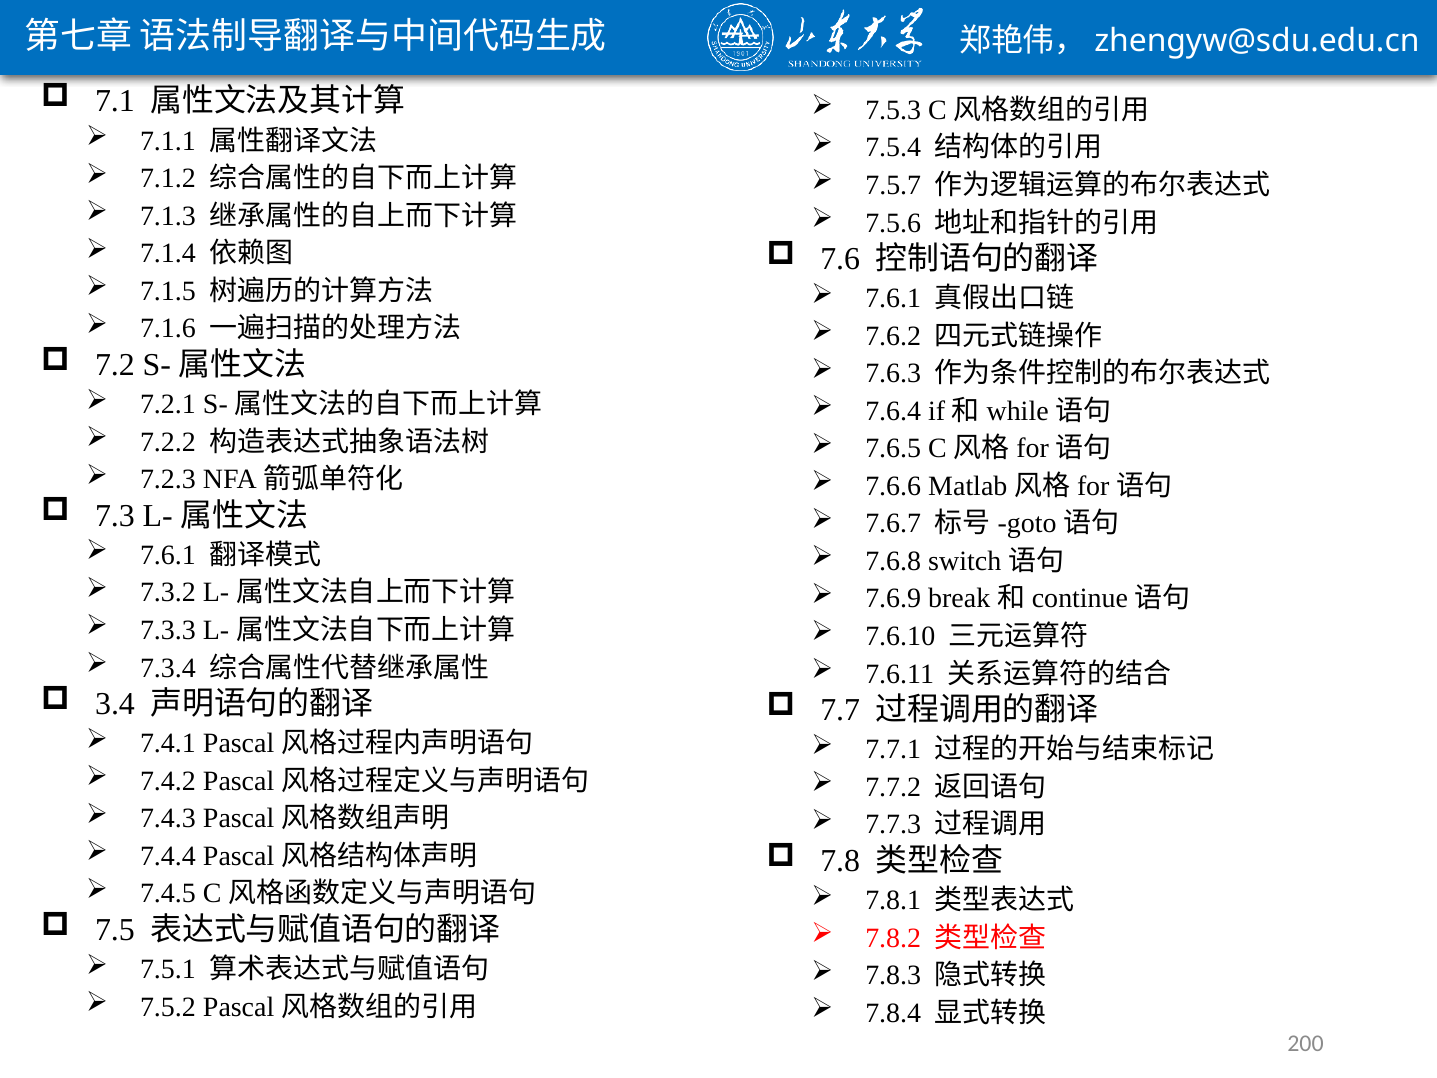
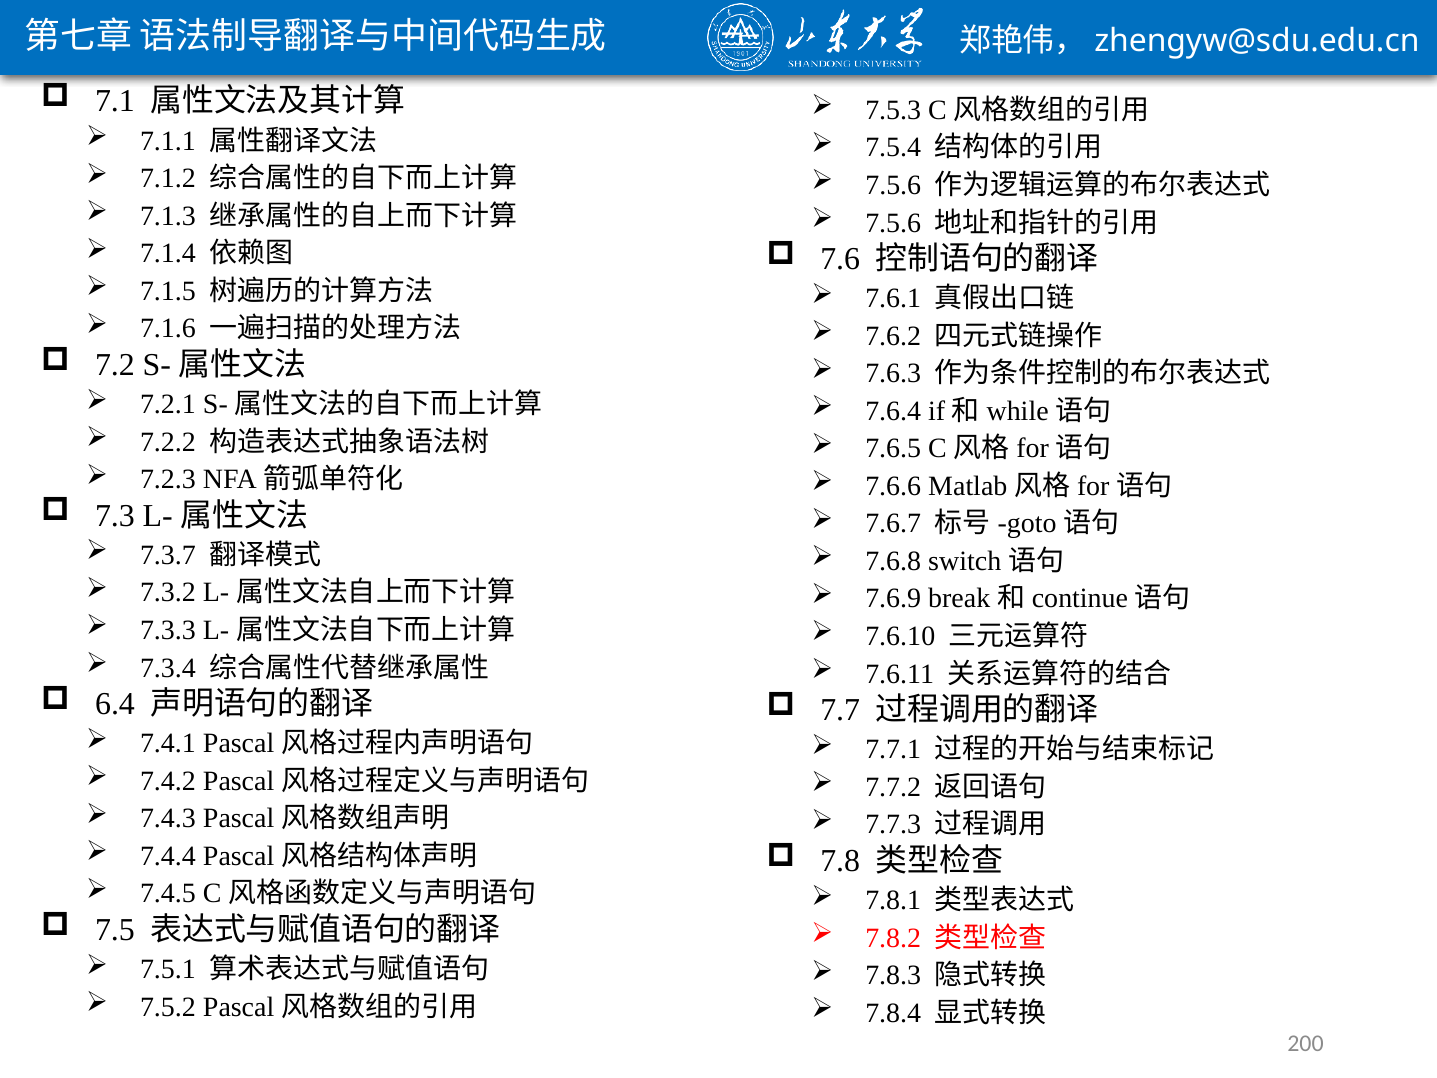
7.5.7 at (893, 185): 7.5.7 -> 7.5.6
7.6.1 at (168, 555): 7.6.1 -> 7.3.7
3.4: 3.4 -> 6.4
